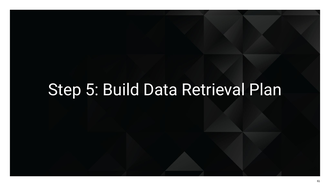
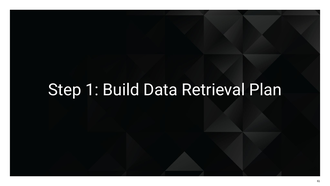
5: 5 -> 1
